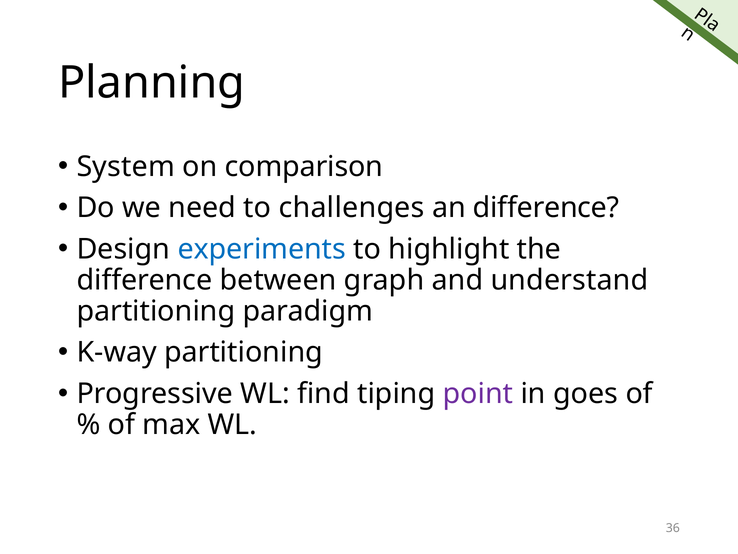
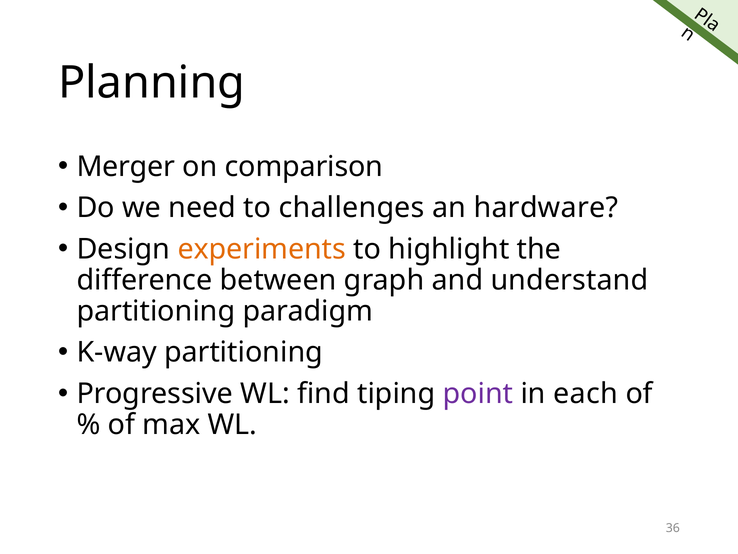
System: System -> Merger
an difference: difference -> hardware
experiments colour: blue -> orange
goes: goes -> each
